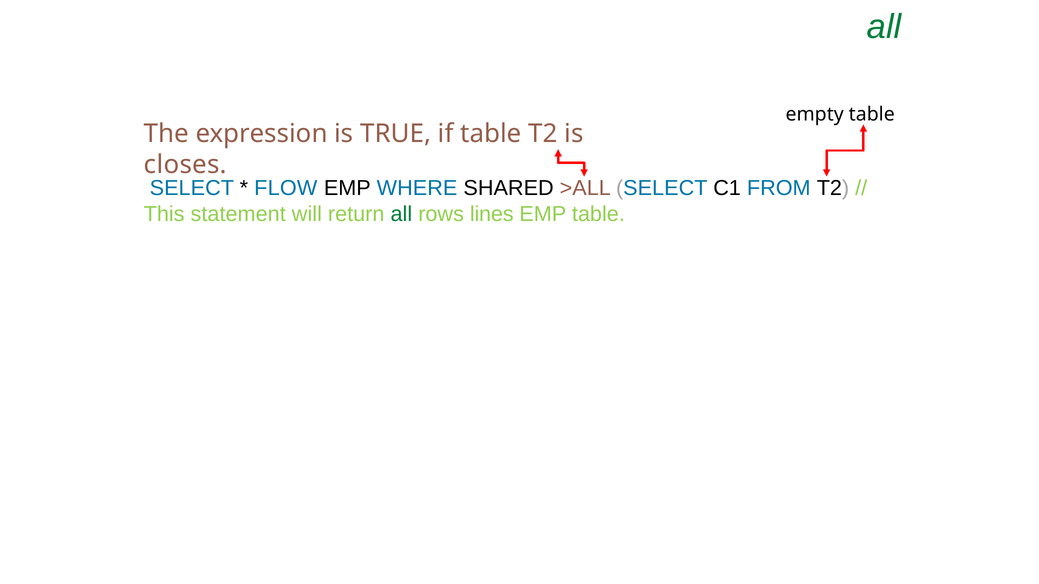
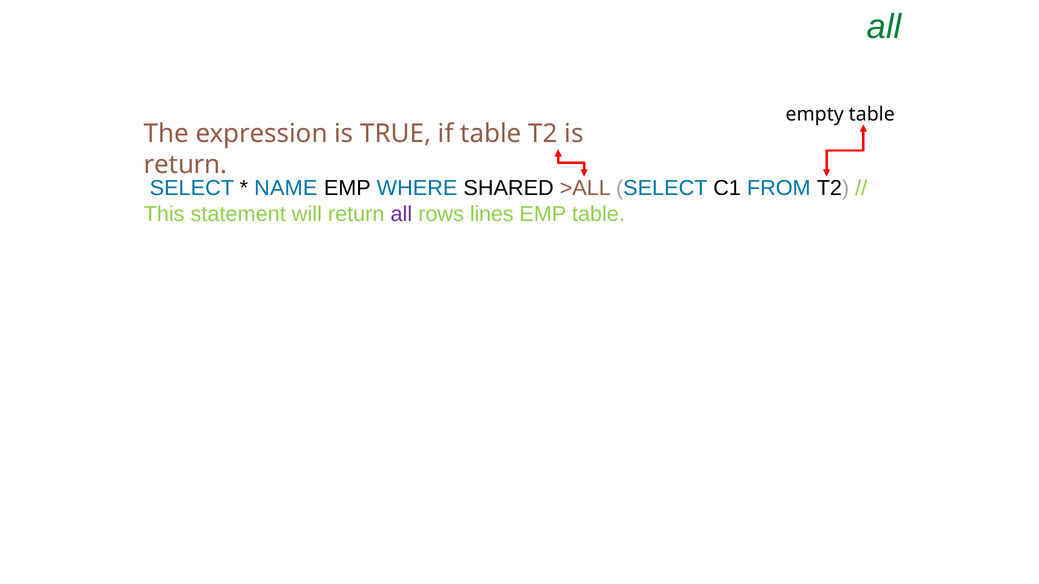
closes at (185, 165): closes -> return
FLOW: FLOW -> NAME
all at (401, 214) colour: green -> purple
